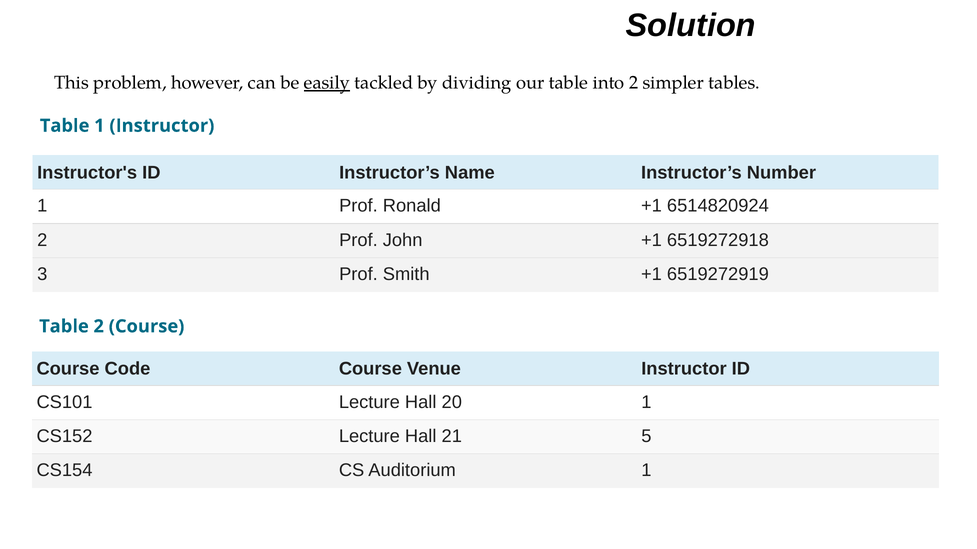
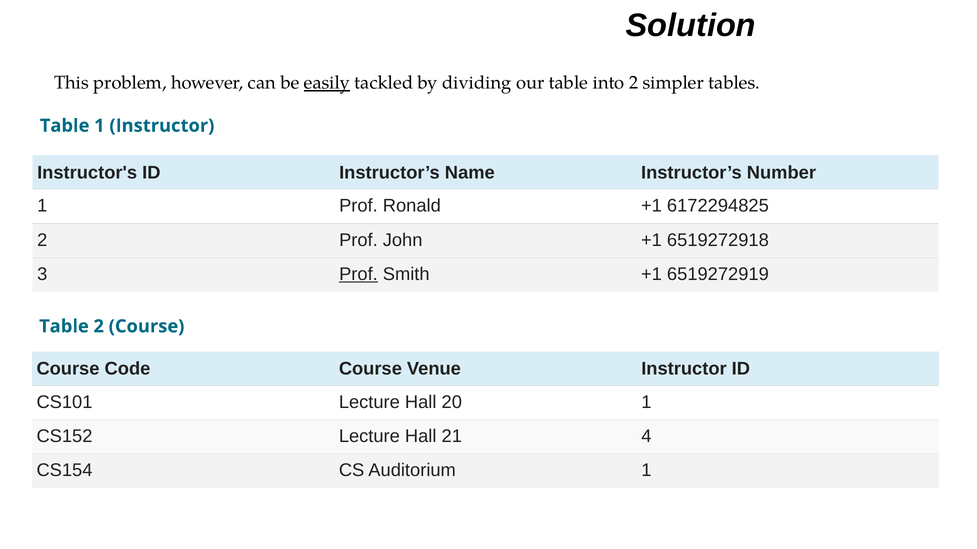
6514820924: 6514820924 -> 6172294825
Prof at (358, 275) underline: none -> present
5: 5 -> 4
